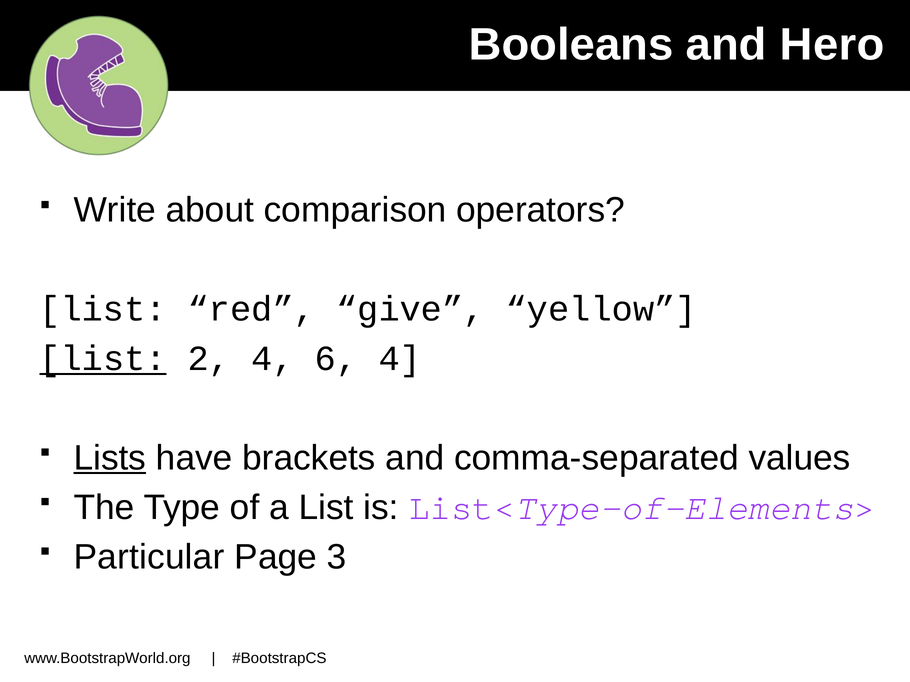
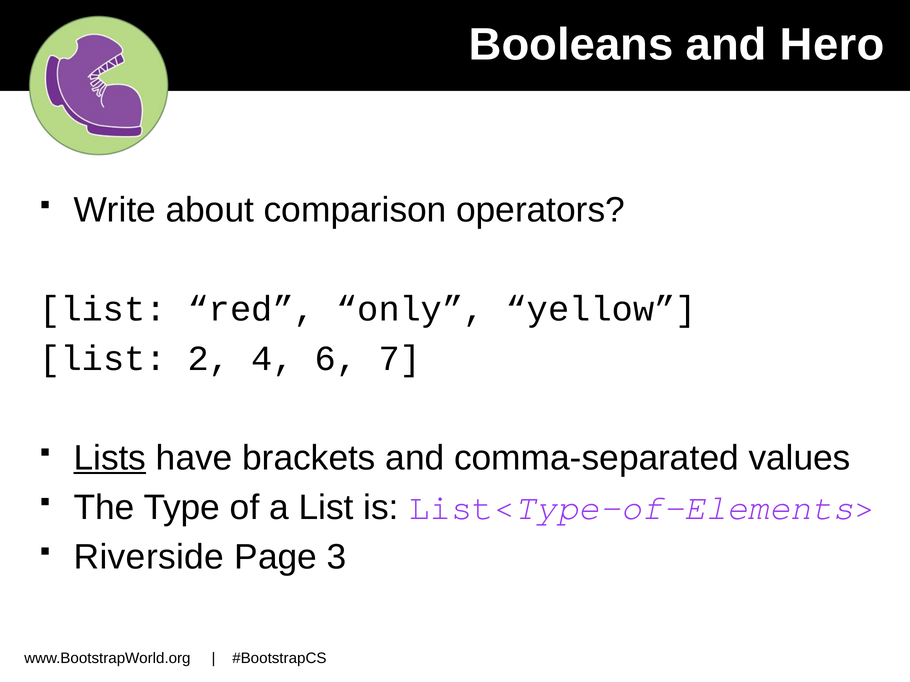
give: give -> only
list at (103, 359) underline: present -> none
6 4: 4 -> 7
Particular: Particular -> Riverside
